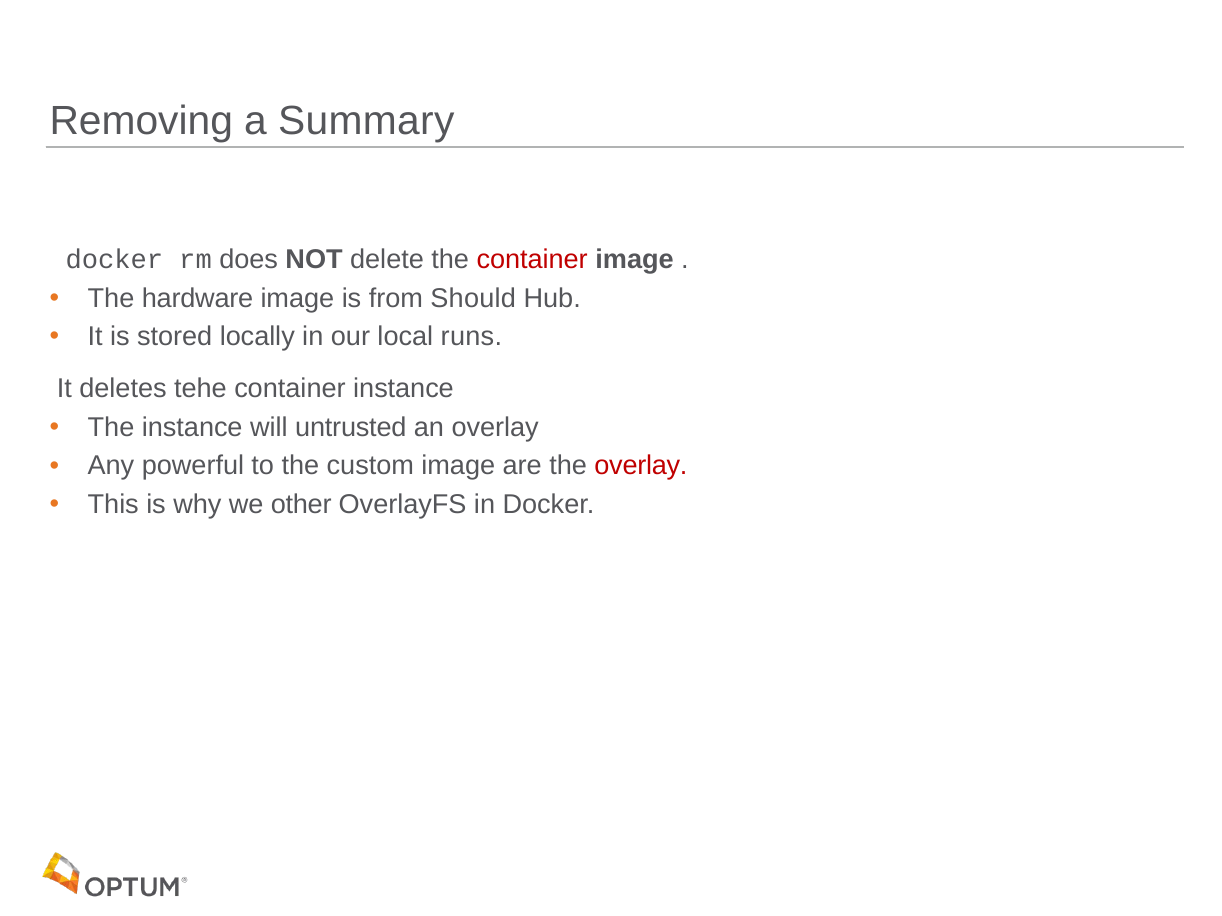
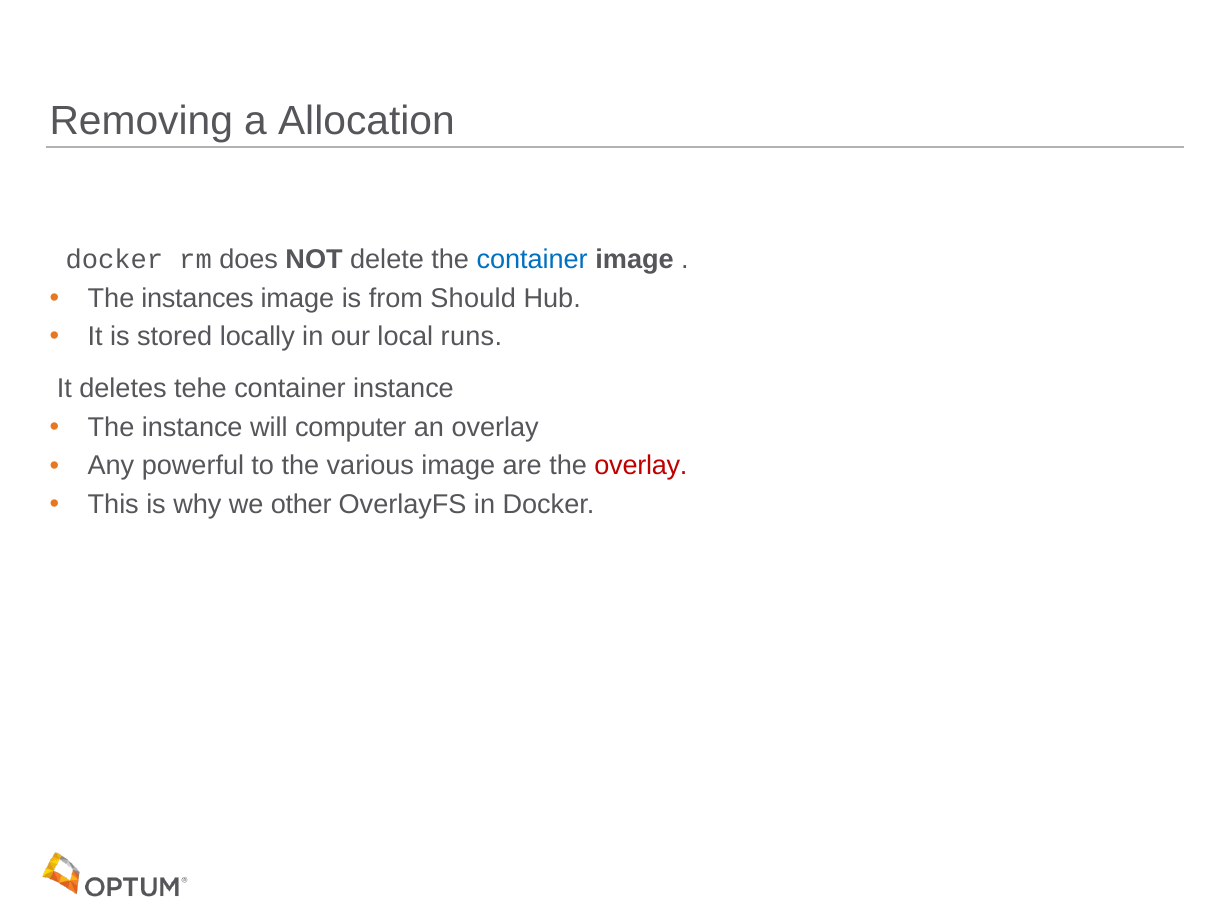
Summary: Summary -> Allocation
container at (532, 260) colour: red -> blue
hardware: hardware -> instances
untrusted: untrusted -> computer
custom: custom -> various
